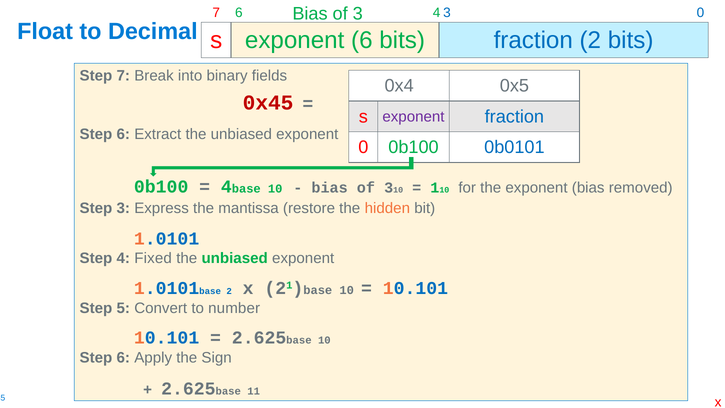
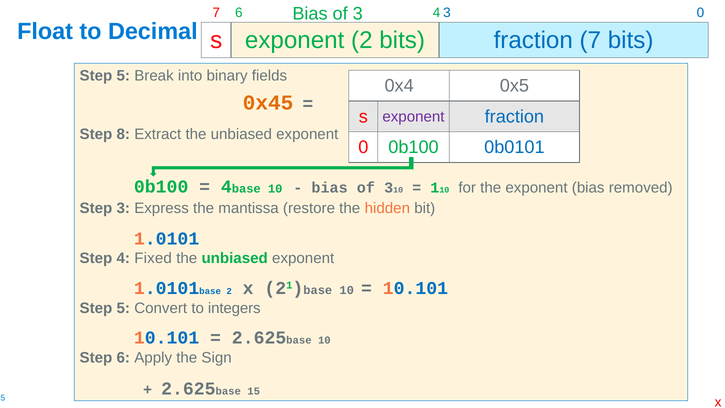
exponent 6: 6 -> 2
fraction 2: 2 -> 7
7 at (123, 76): 7 -> 5
0x45 colour: red -> orange
6 at (123, 134): 6 -> 8
number: number -> integers
11: 11 -> 15
